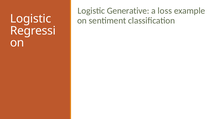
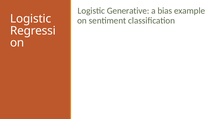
loss: loss -> bias
